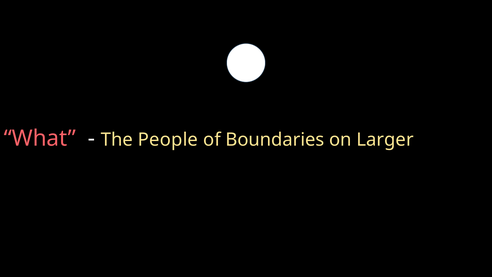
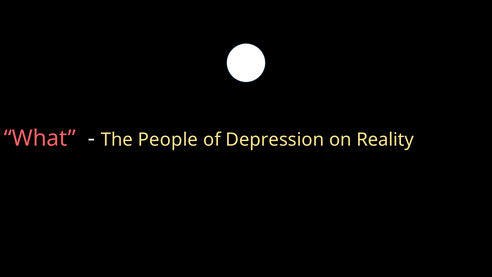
Boundaries: Boundaries -> Depression
Larger: Larger -> Reality
